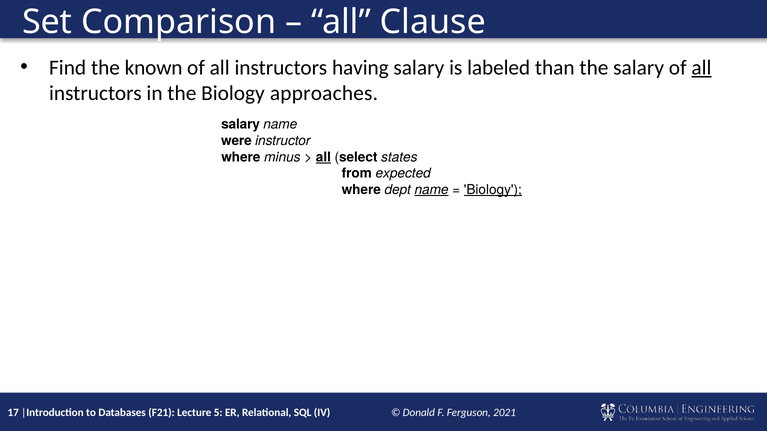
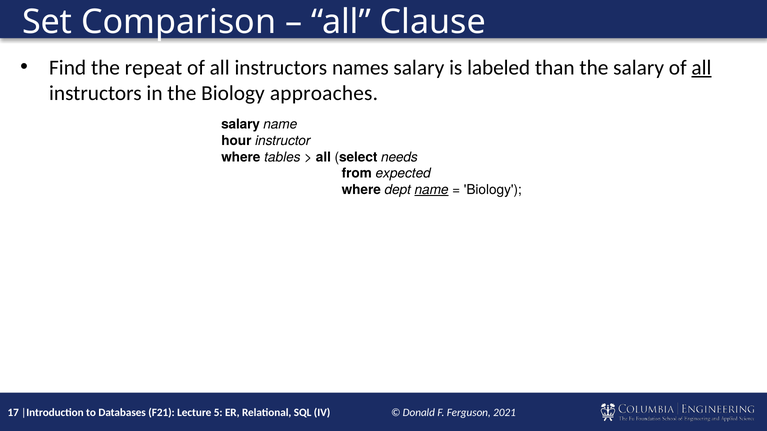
known: known -> repeat
having: having -> names
were: were -> hour
minus: minus -> tables
all at (323, 157) underline: present -> none
states: states -> needs
Biology at (493, 190) underline: present -> none
